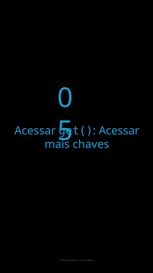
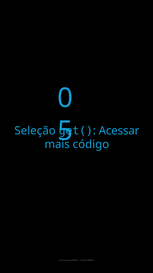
Acessar at (35, 130): Acessar -> Seleção
chaves: chaves -> código
